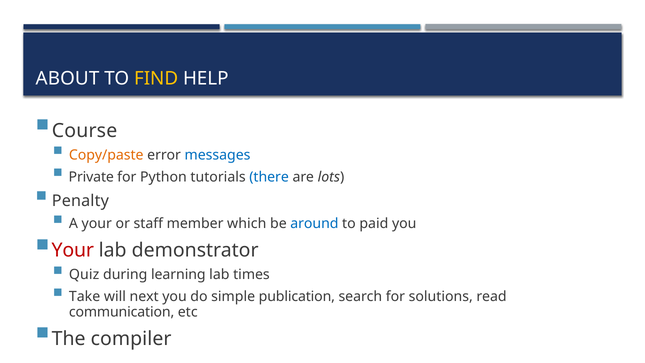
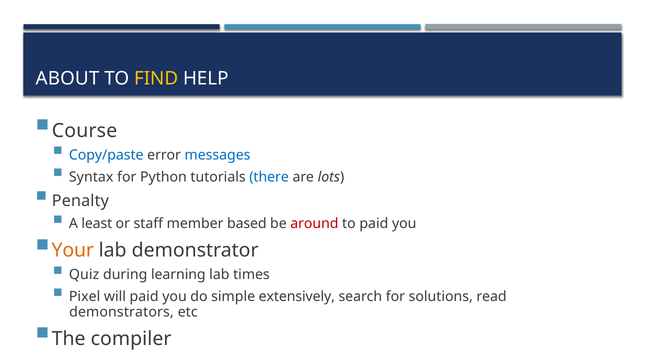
Copy/paste colour: orange -> blue
Private: Private -> Syntax
A your: your -> least
which: which -> based
around colour: blue -> red
Your at (73, 250) colour: red -> orange
Take: Take -> Pixel
will next: next -> paid
publication: publication -> extensively
communication: communication -> demonstrators
